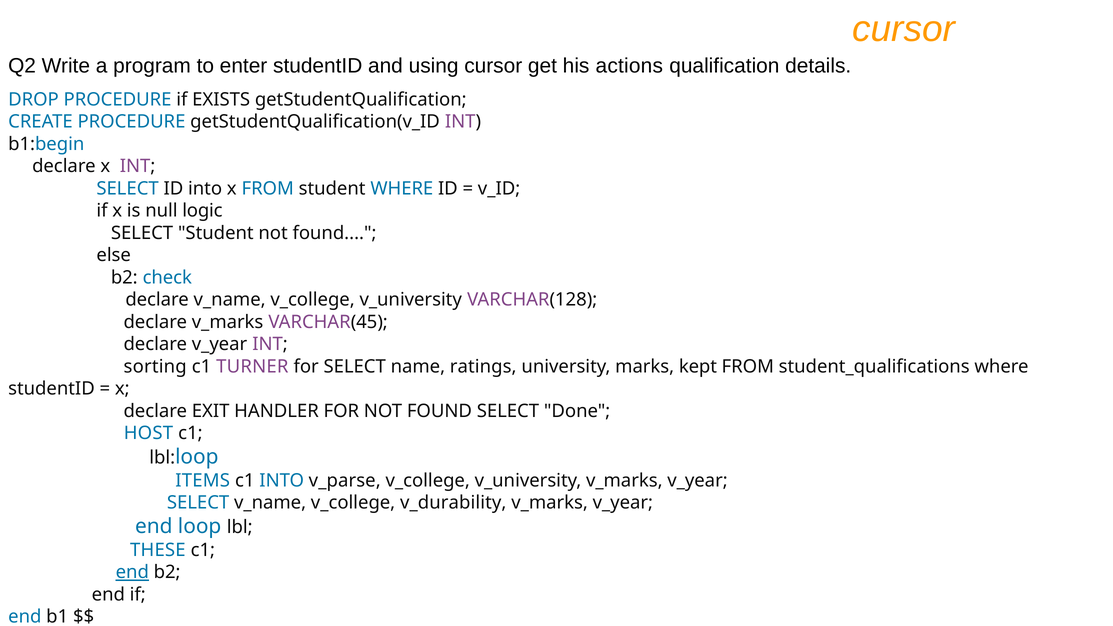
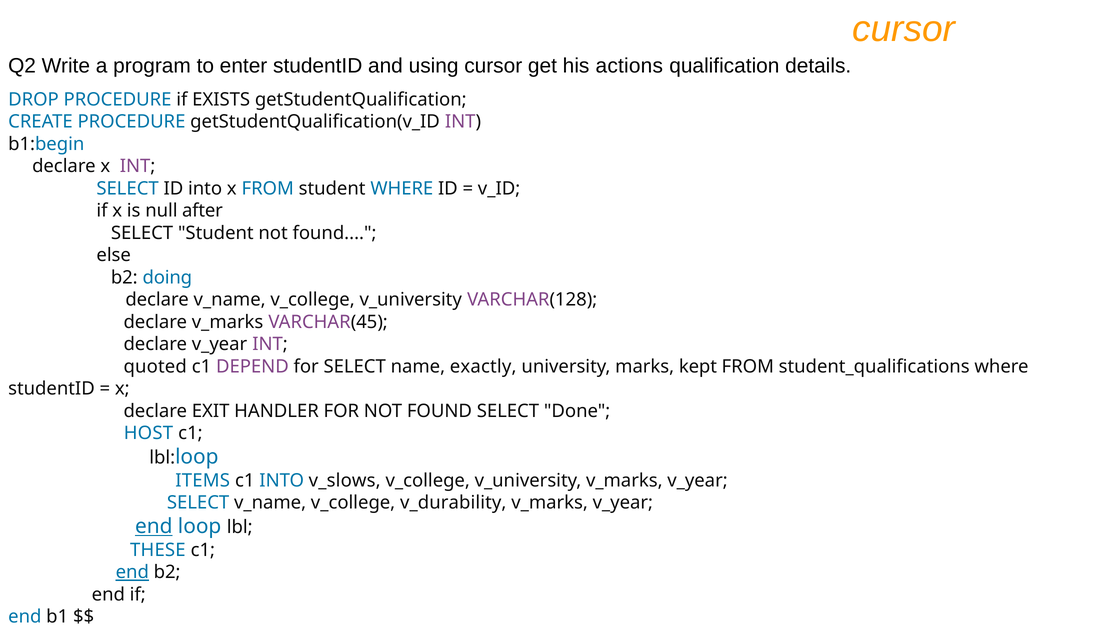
logic: logic -> after
check: check -> doing
sorting: sorting -> quoted
TURNER: TURNER -> DEPEND
ratings: ratings -> exactly
v_parse: v_parse -> v_slows
end at (154, 527) underline: none -> present
